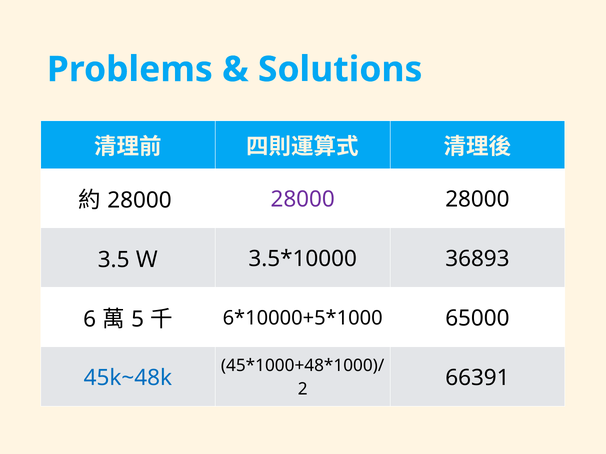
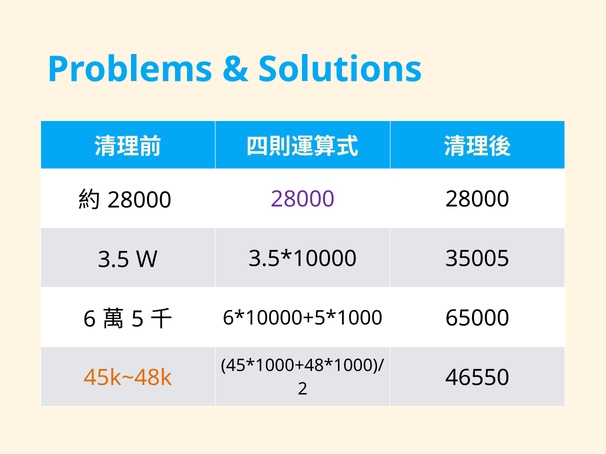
36893: 36893 -> 35005
45k~48k colour: blue -> orange
66391: 66391 -> 46550
